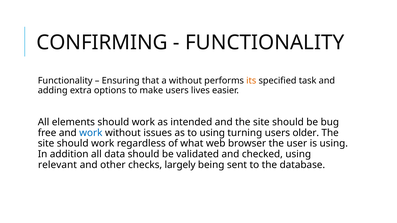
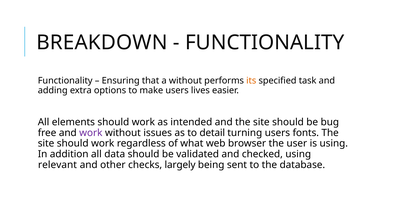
CONFIRMING: CONFIRMING -> BREAKDOWN
work at (91, 133) colour: blue -> purple
to using: using -> detail
older: older -> fonts
